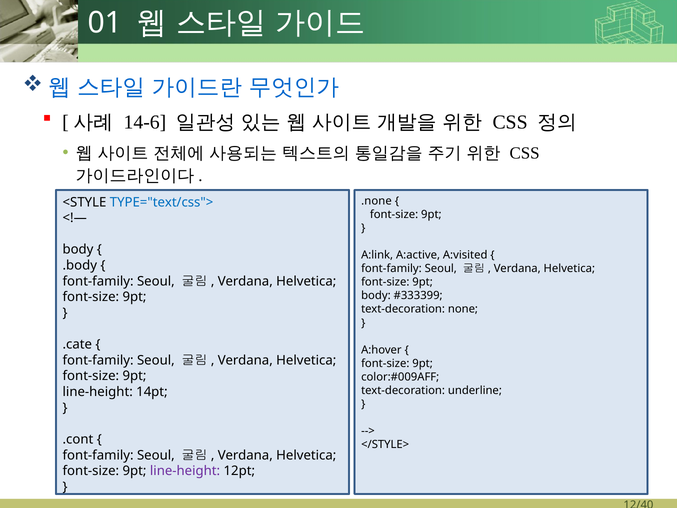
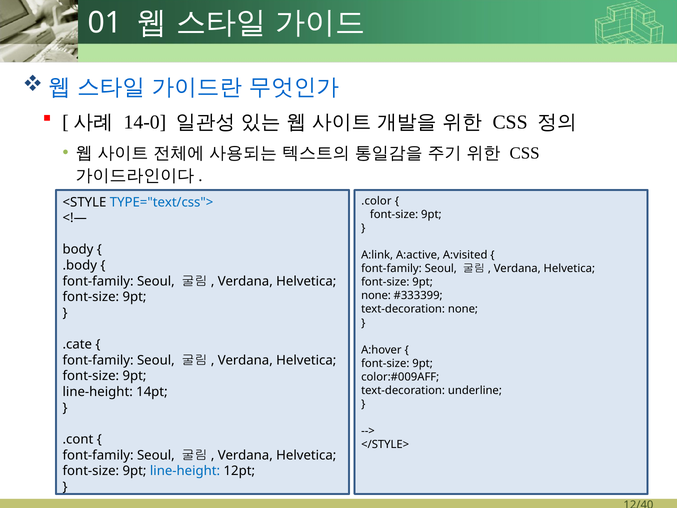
14-6: 14-6 -> 14-0
.none: .none -> .color
body at (376, 296): body -> none
line-height at (185, 471) colour: purple -> blue
